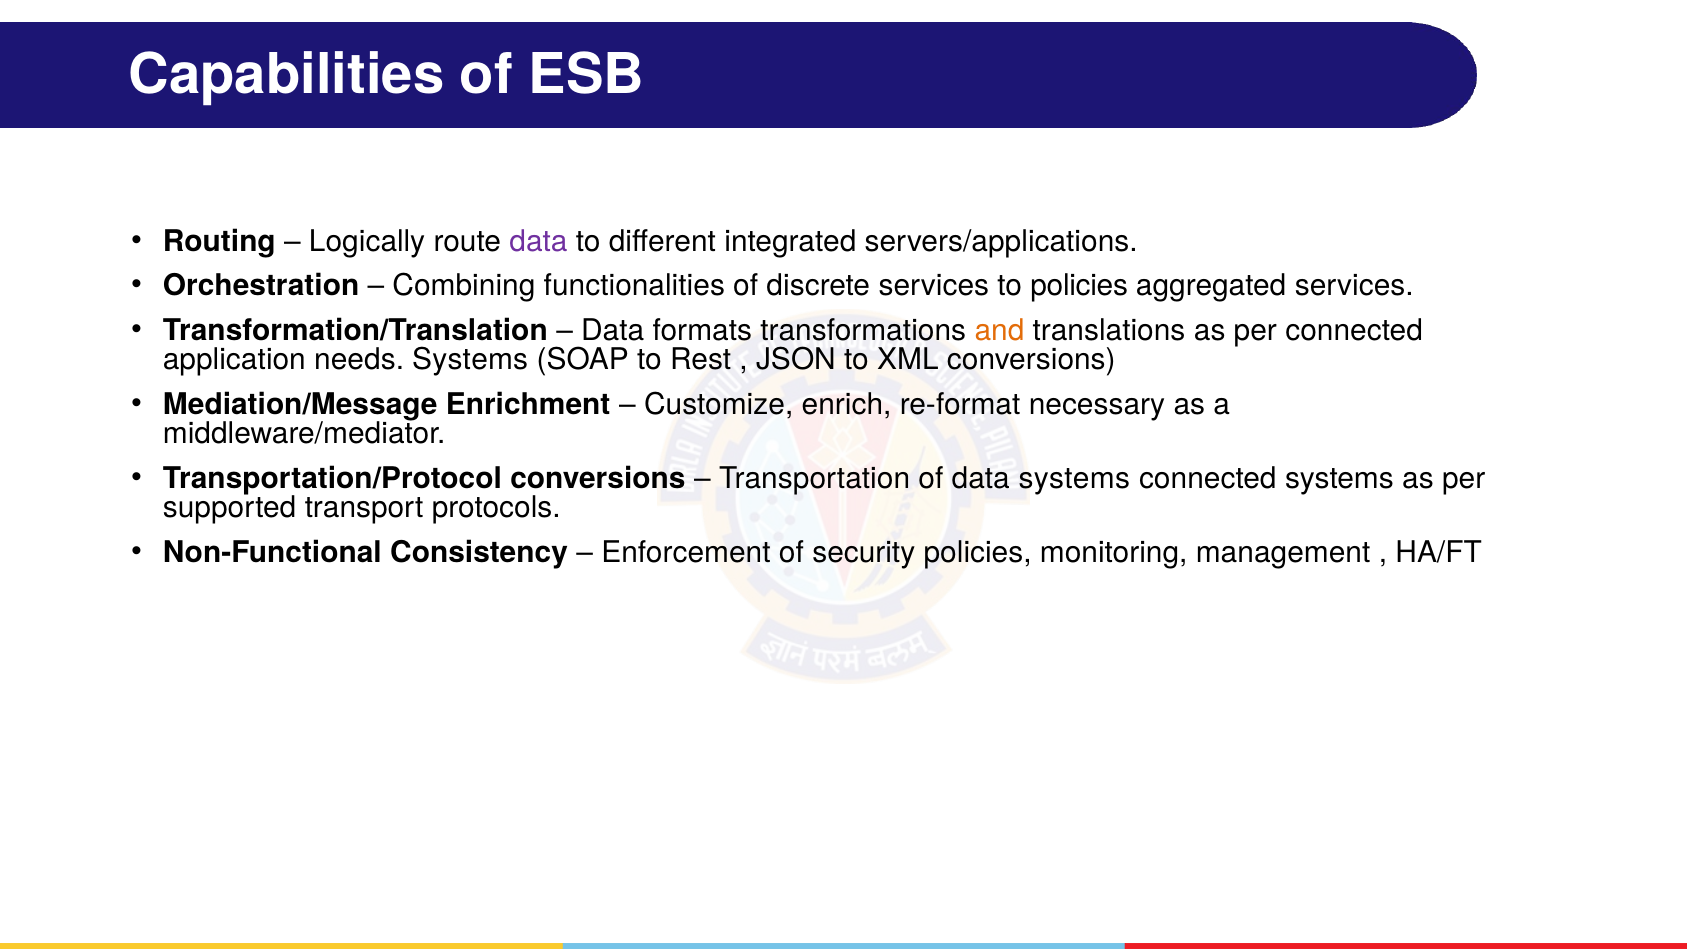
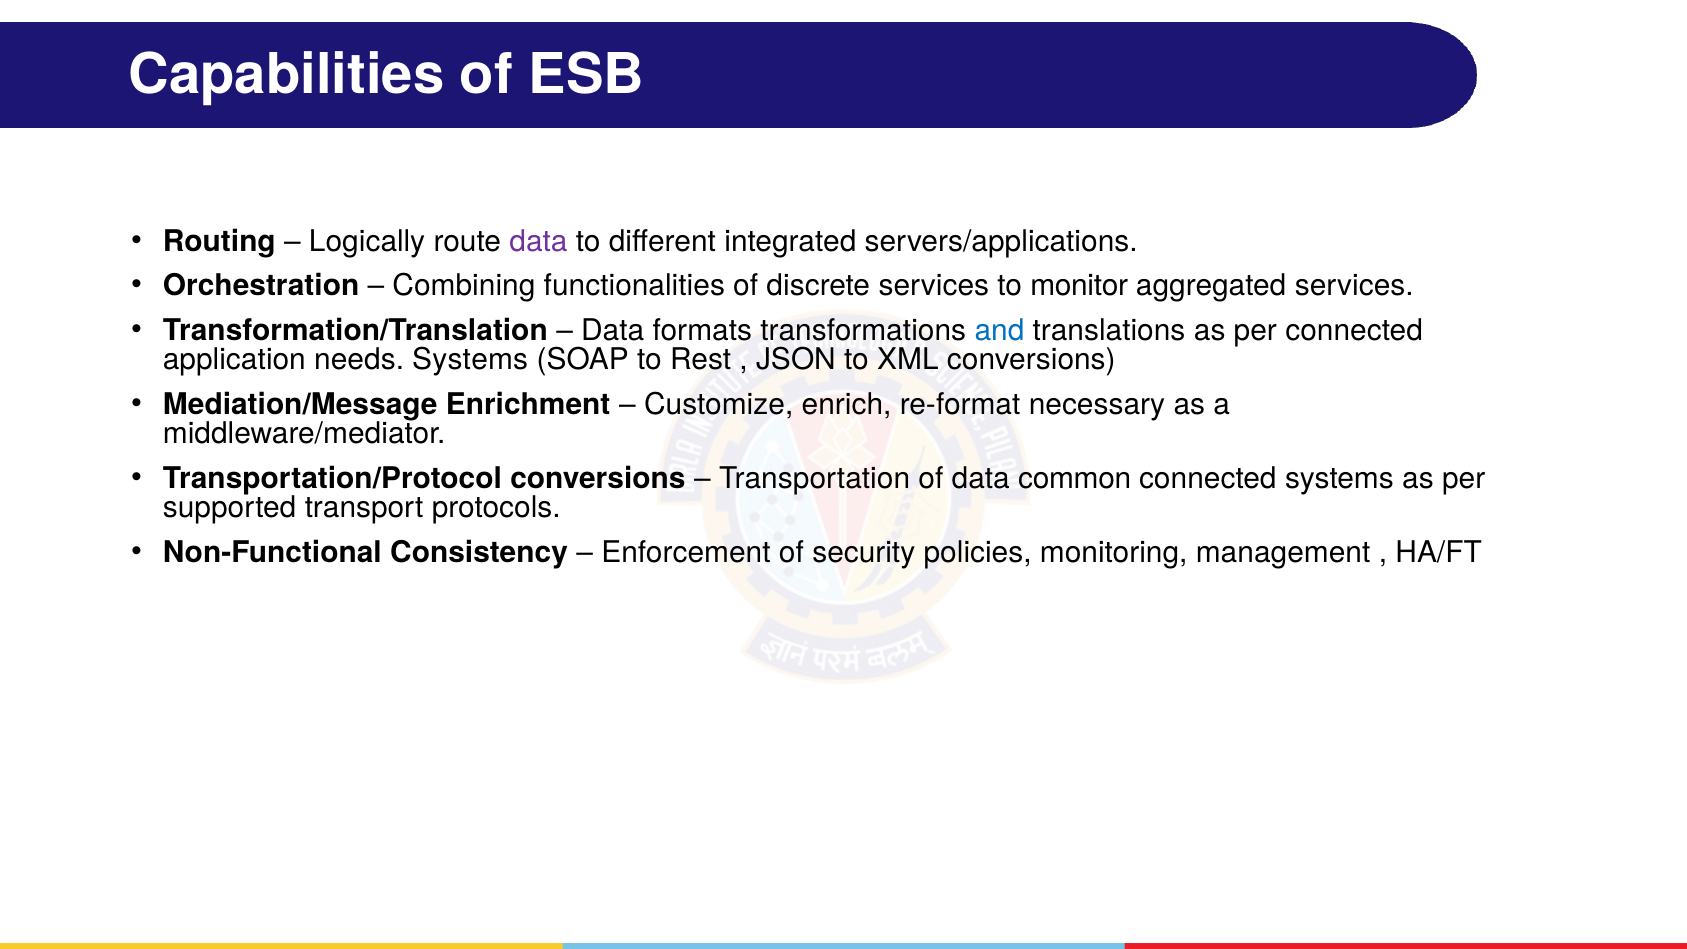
to policies: policies -> monitor
and colour: orange -> blue
data systems: systems -> common
